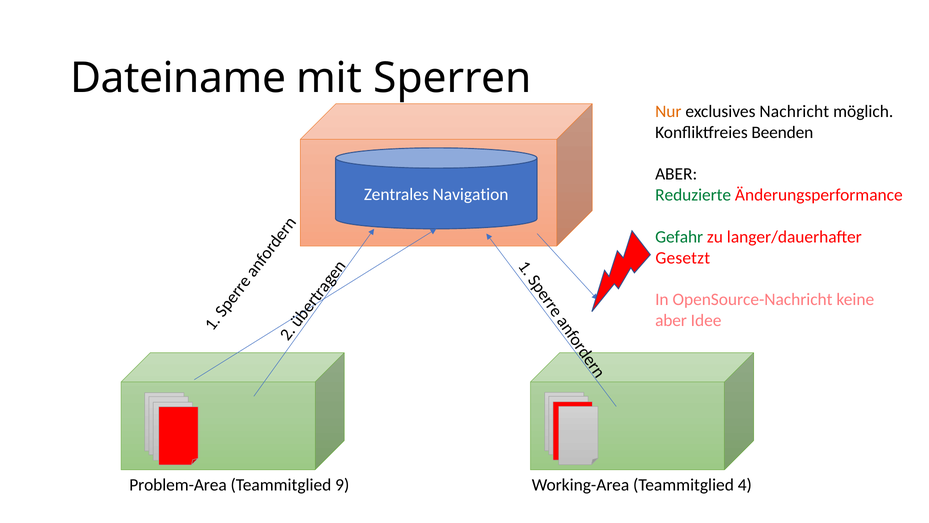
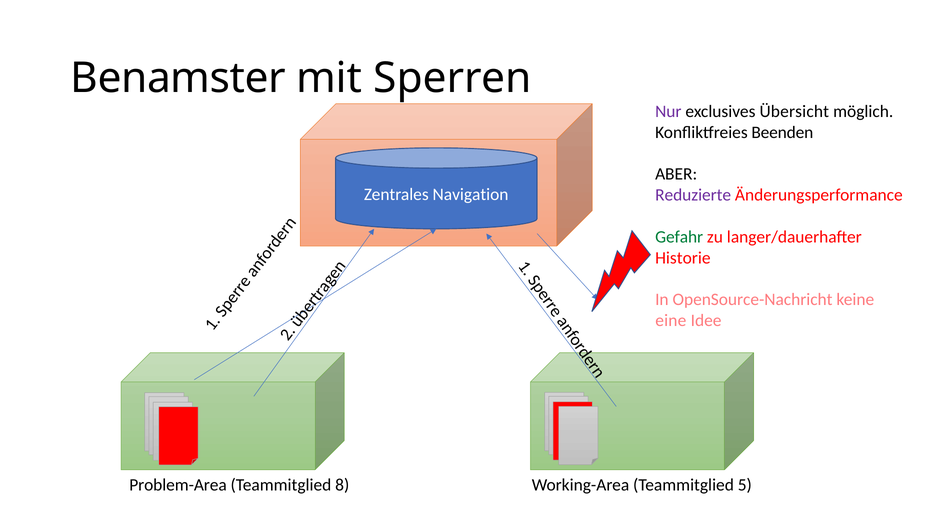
Dateiname: Dateiname -> Benamster
Nur colour: orange -> purple
Nachricht: Nachricht -> Übersicht
Reduzierte colour: green -> purple
Gesetzt: Gesetzt -> Historie
aber at (671, 320): aber -> eine
9: 9 -> 8
4: 4 -> 5
